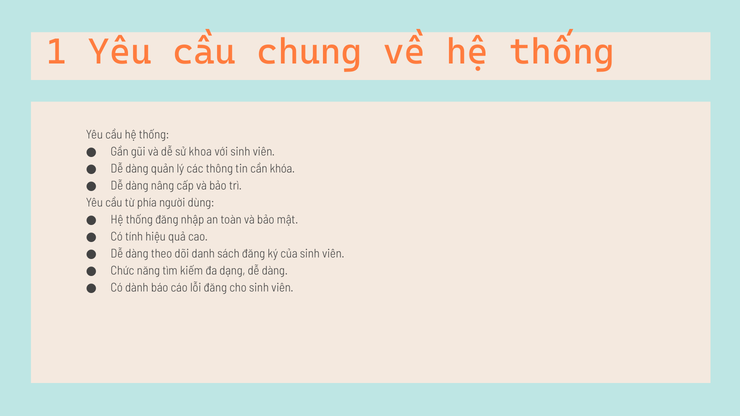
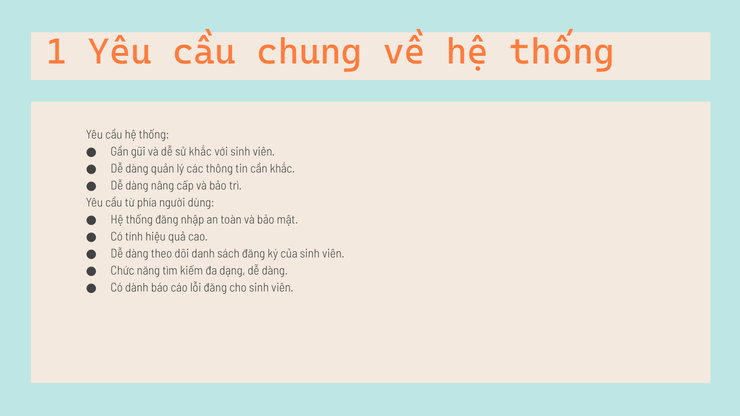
sử khoa: khoa -> khắc
cần khóa: khóa -> khắc
